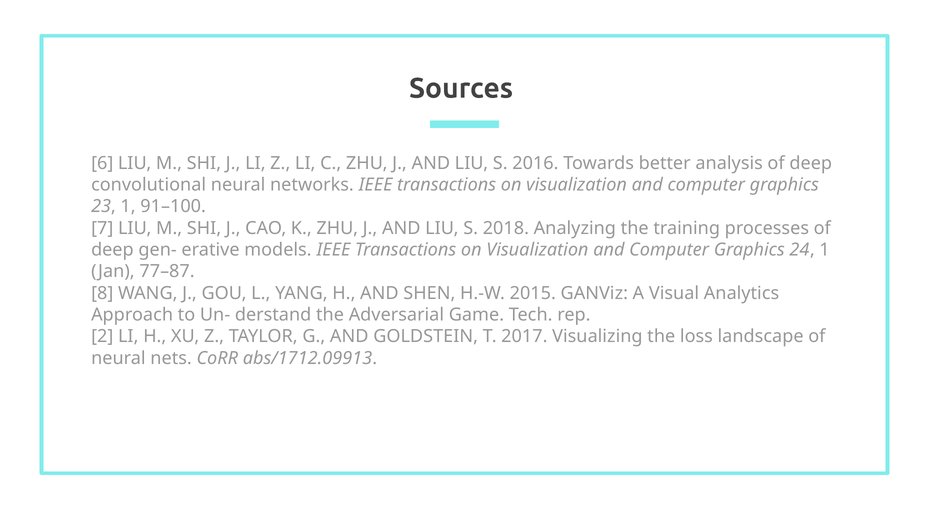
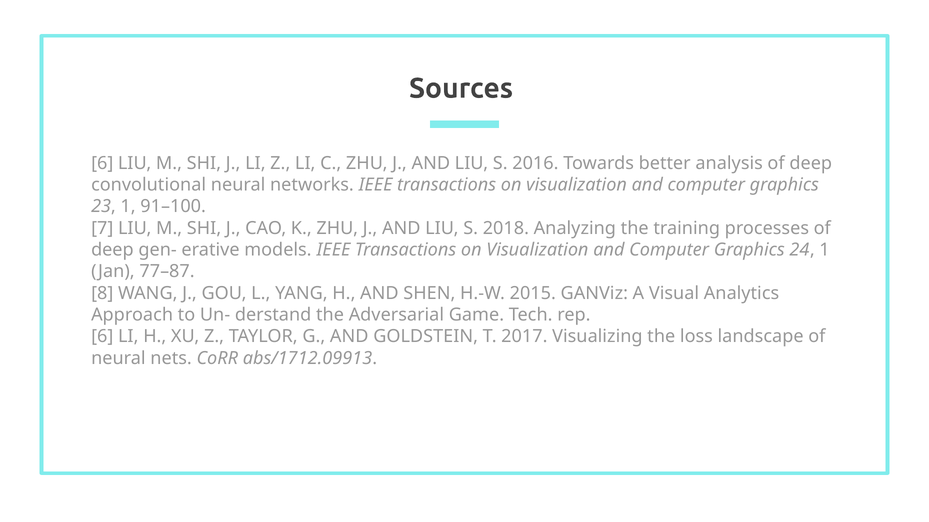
2 at (102, 337): 2 -> 6
